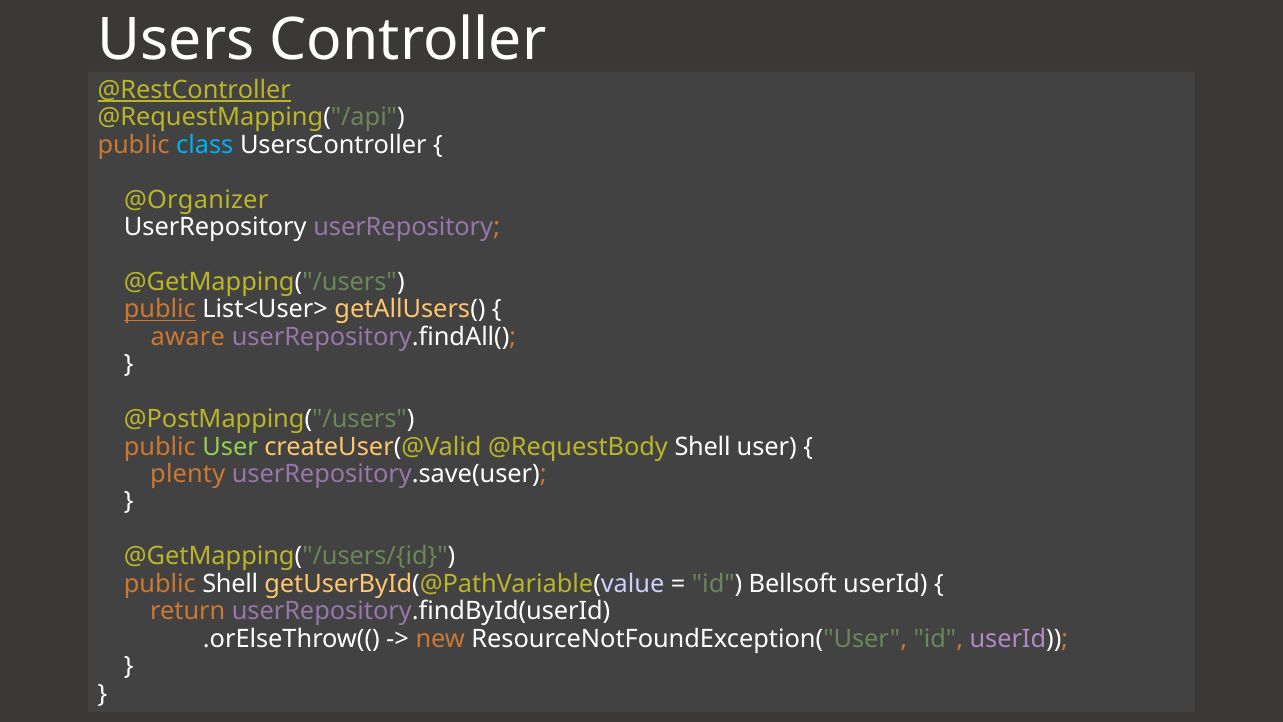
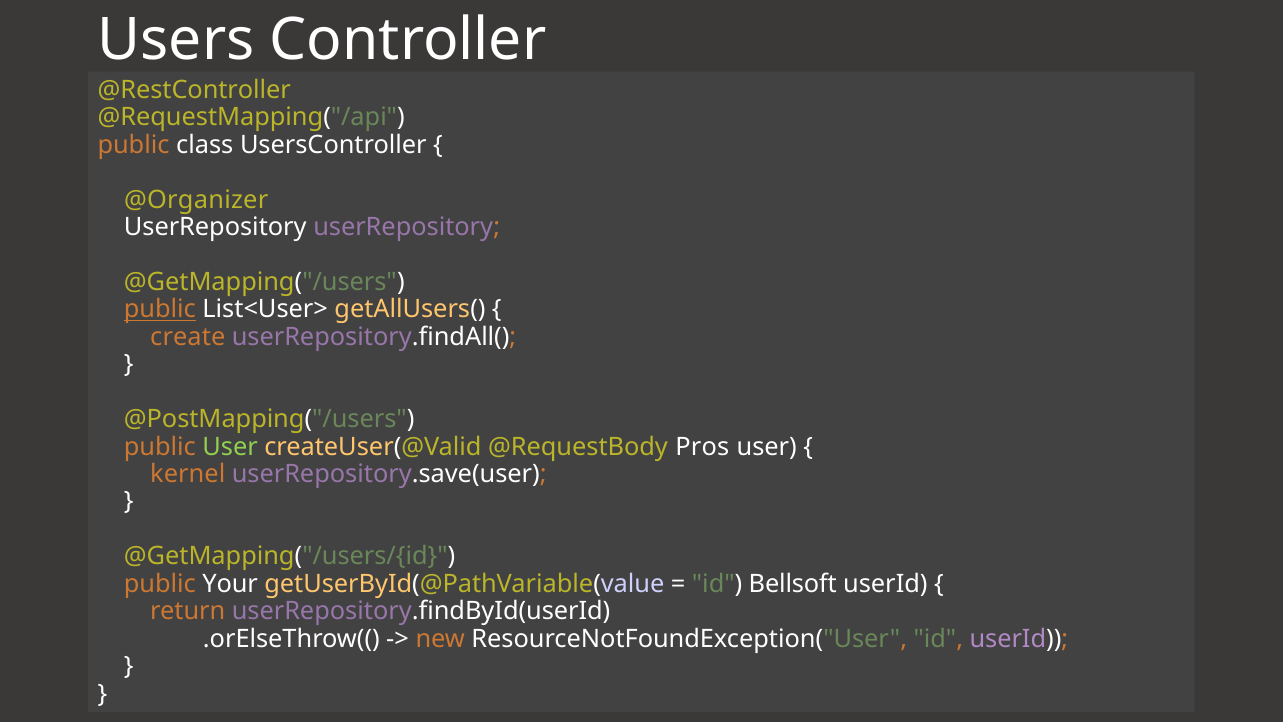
@RestController underline: present -> none
class colour: light blue -> white
aware: aware -> create
@RequestBody Shell: Shell -> Pros
plenty: plenty -> kernel
public Shell: Shell -> Your
